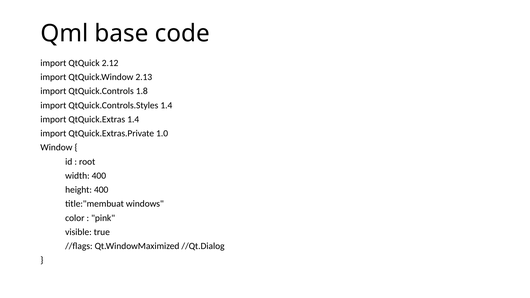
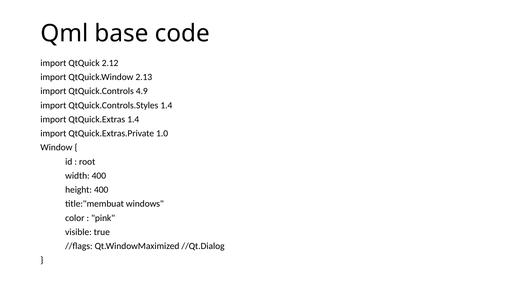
1.8: 1.8 -> 4.9
